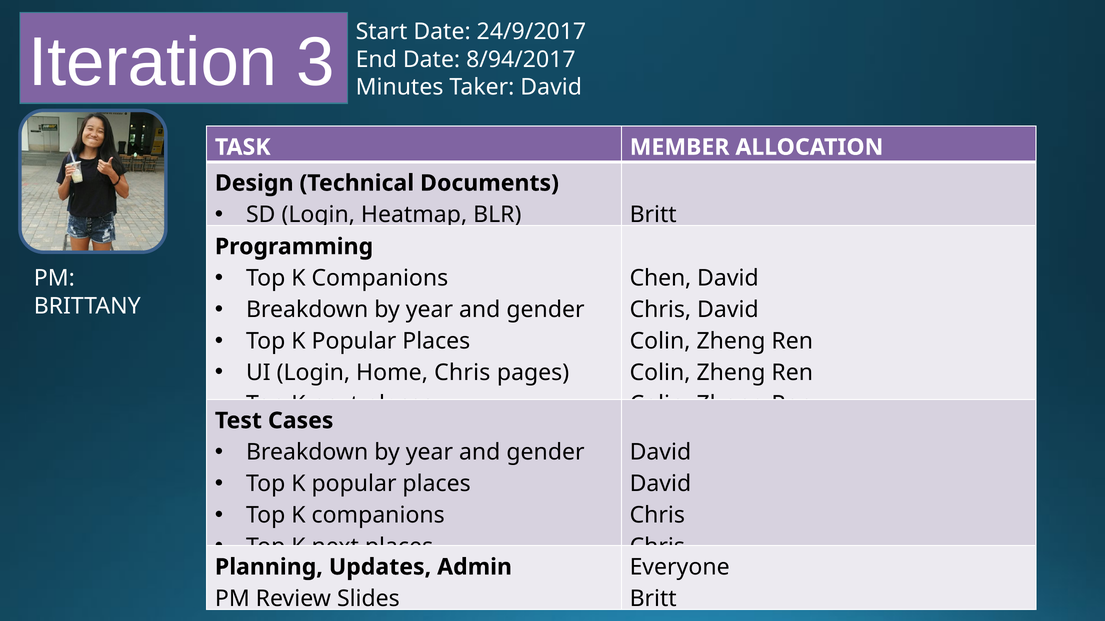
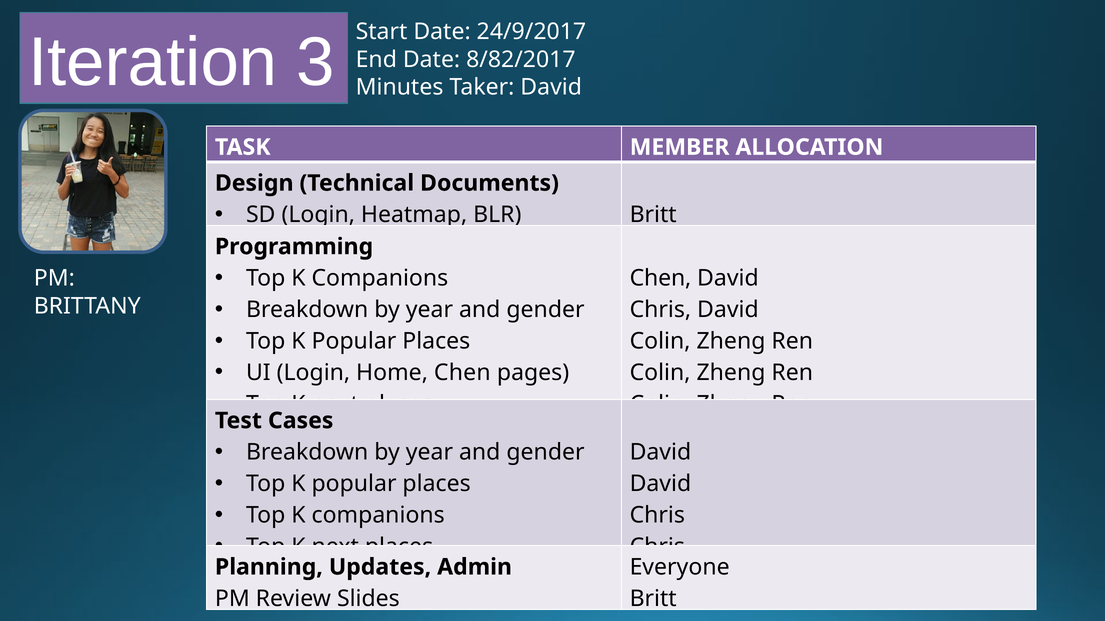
8/94/2017: 8/94/2017 -> 8/82/2017
Home Chris: Chris -> Chen
